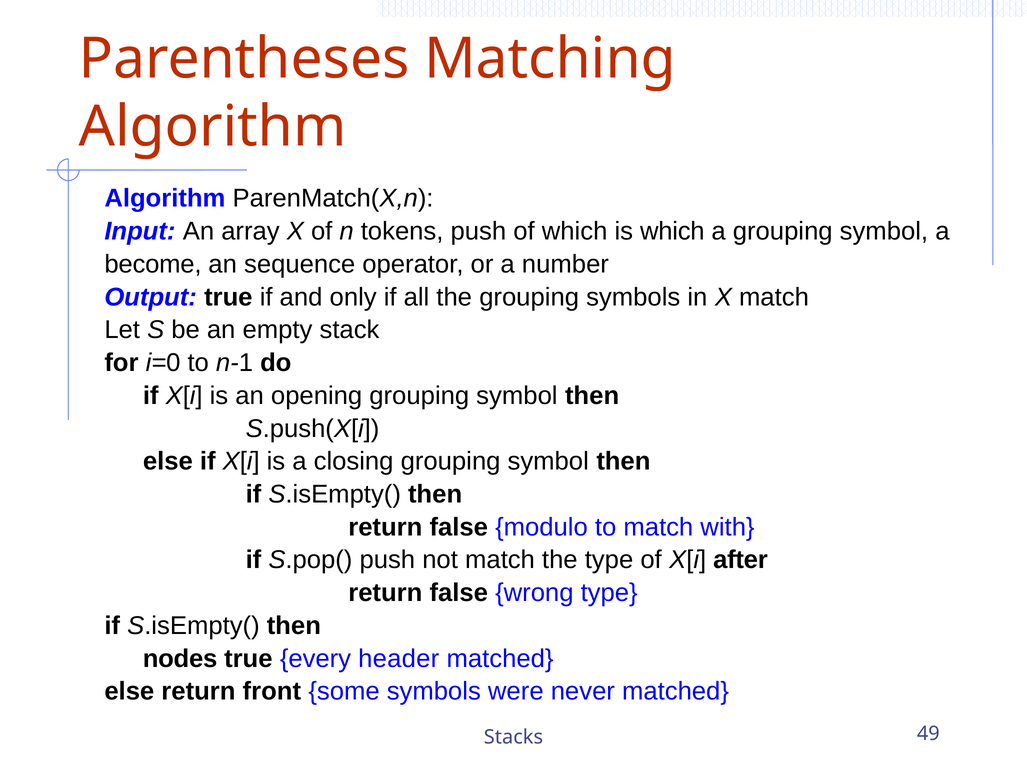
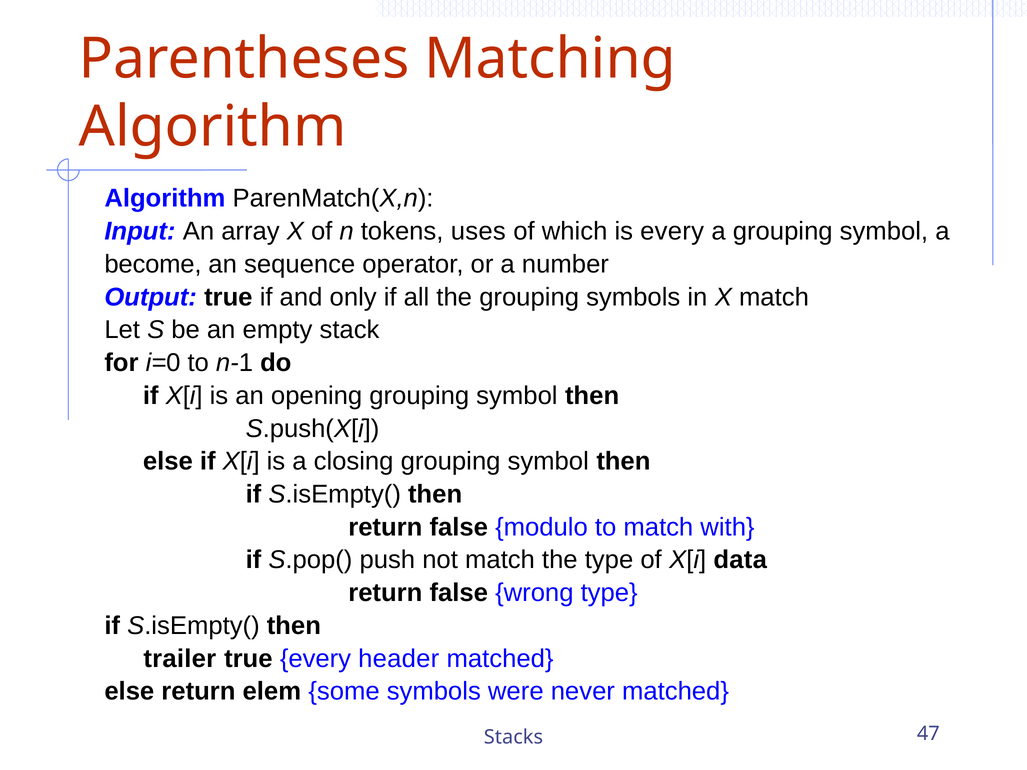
tokens push: push -> uses
is which: which -> every
after: after -> data
nodes: nodes -> trailer
front: front -> elem
49: 49 -> 47
